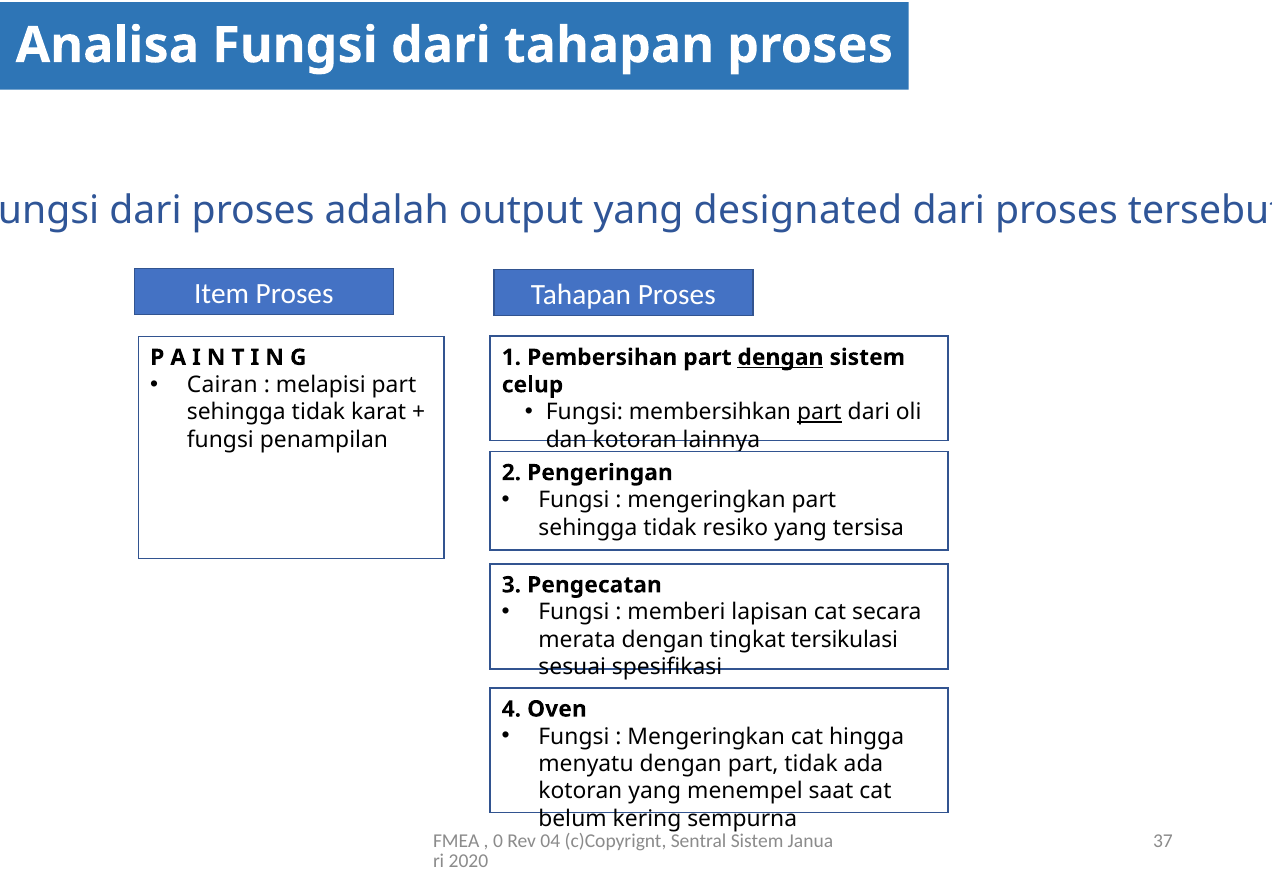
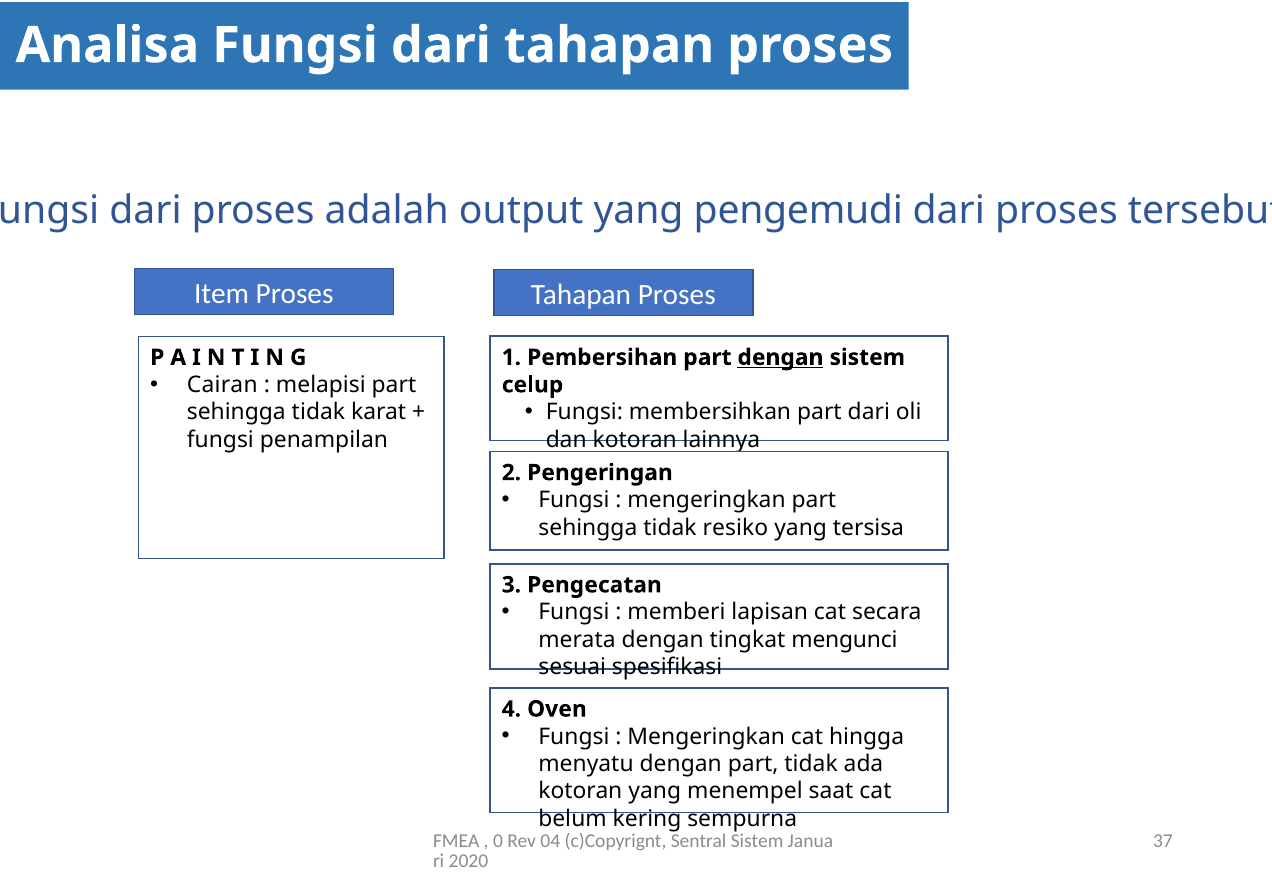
designated: designated -> pengemudi
part at (819, 412) underline: present -> none
tersikulasi: tersikulasi -> mengunci
